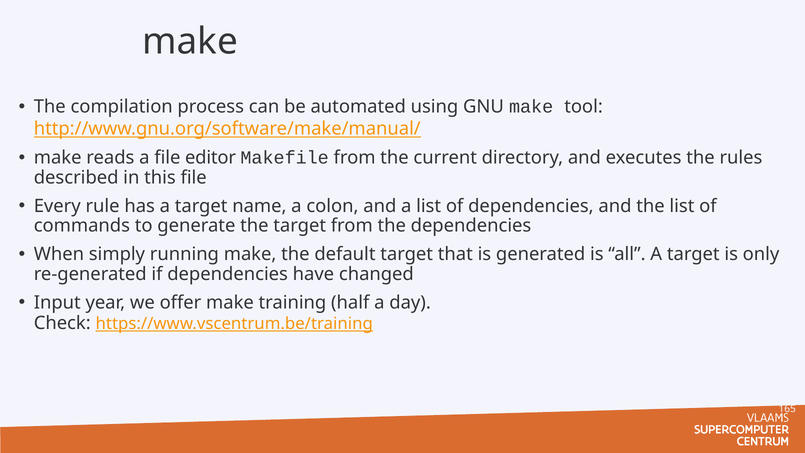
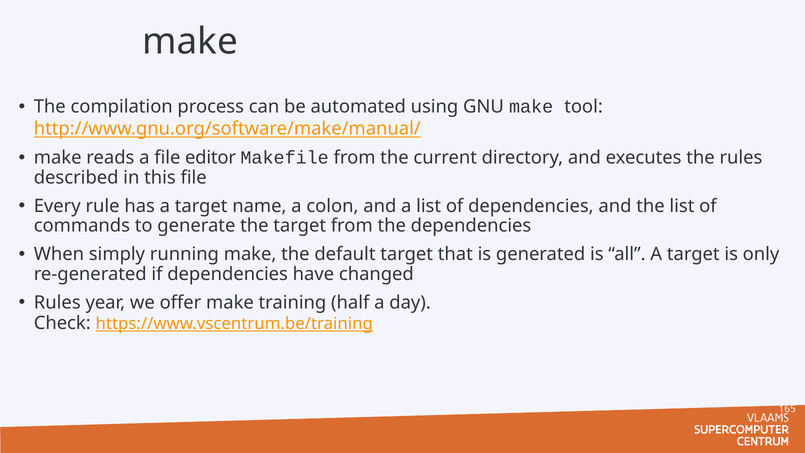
Input at (57, 302): Input -> Rules
